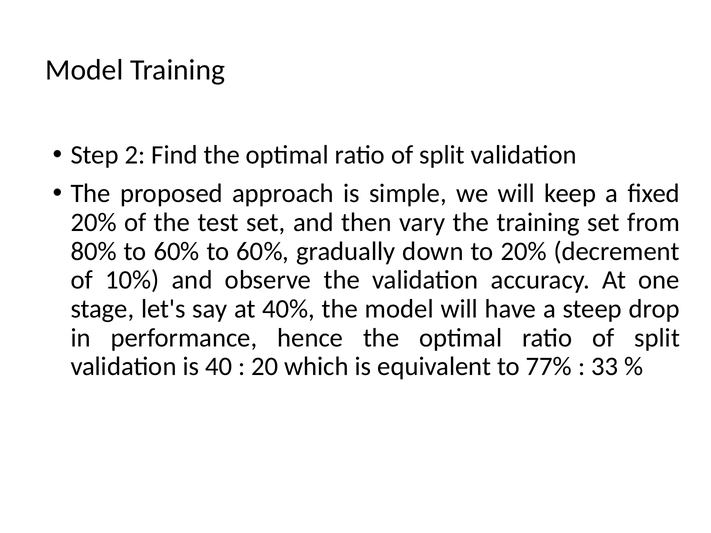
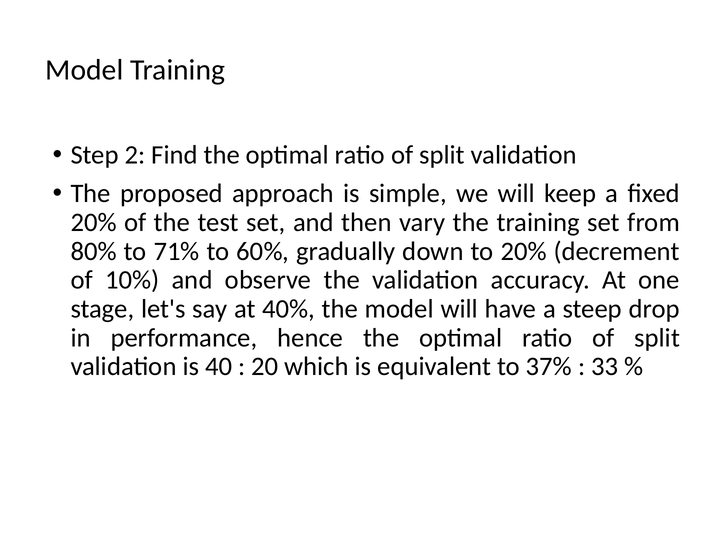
80% to 60%: 60% -> 71%
77%: 77% -> 37%
